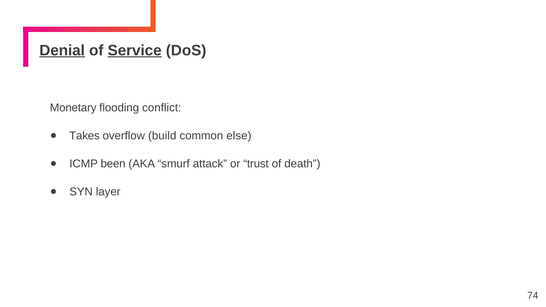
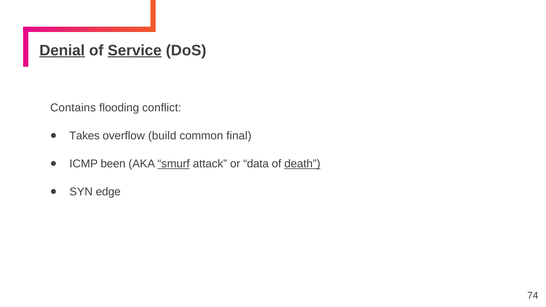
Monetary: Monetary -> Contains
else: else -> final
smurf underline: none -> present
trust: trust -> data
death underline: none -> present
layer: layer -> edge
